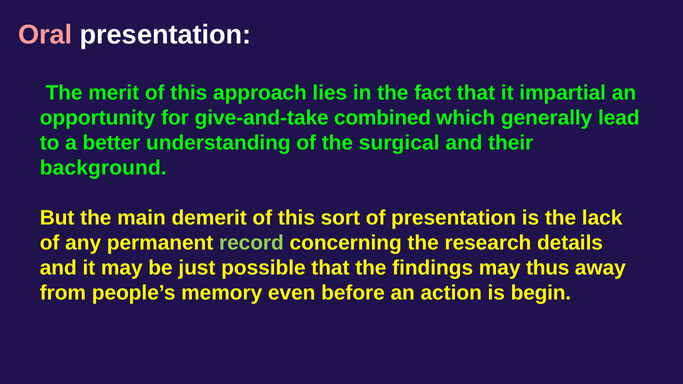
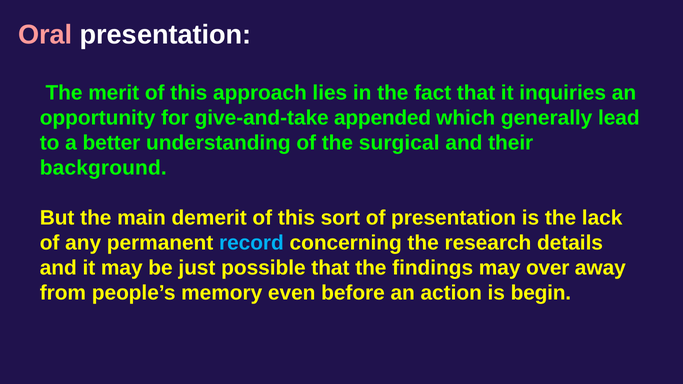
impartial: impartial -> inquiries
combined: combined -> appended
record colour: light green -> light blue
thus: thus -> over
